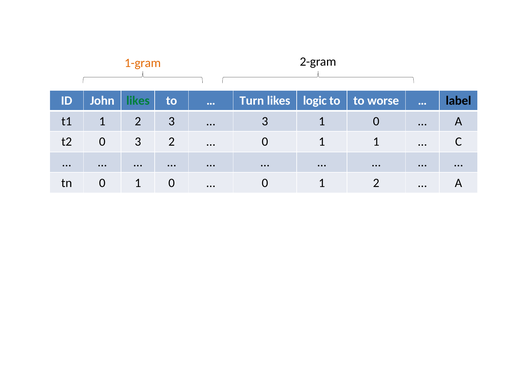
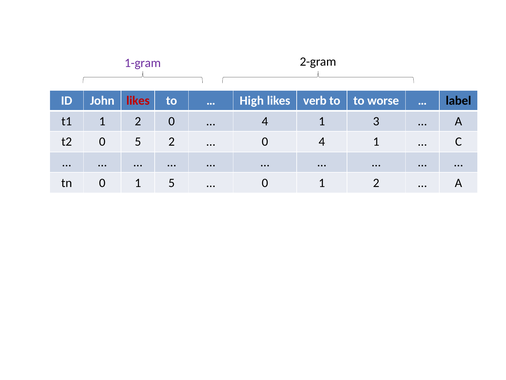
1-gram colour: orange -> purple
likes at (138, 101) colour: green -> red
Turn: Turn -> High
logic: logic -> verb
2 3: 3 -> 0
3 at (265, 121): 3 -> 4
0 at (376, 121): 0 -> 3
0 3: 3 -> 5
1 at (322, 142): 1 -> 4
0 1 0: 0 -> 5
